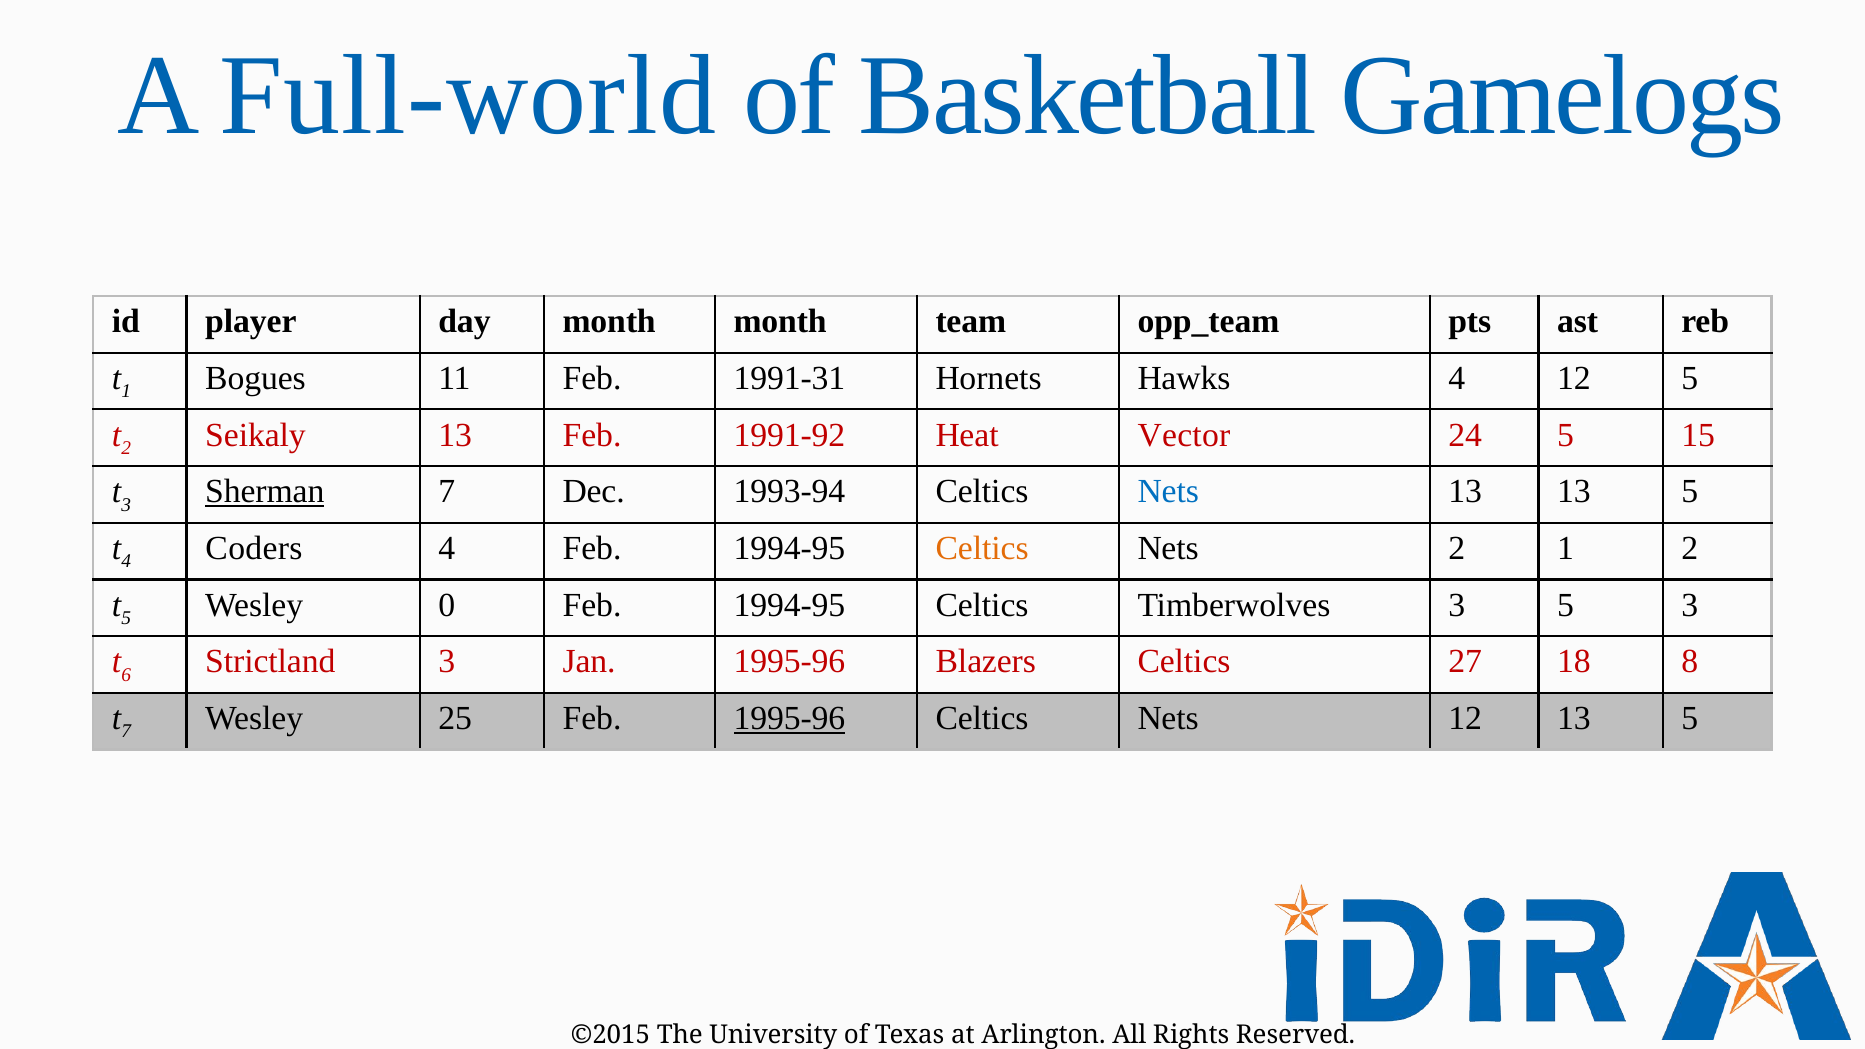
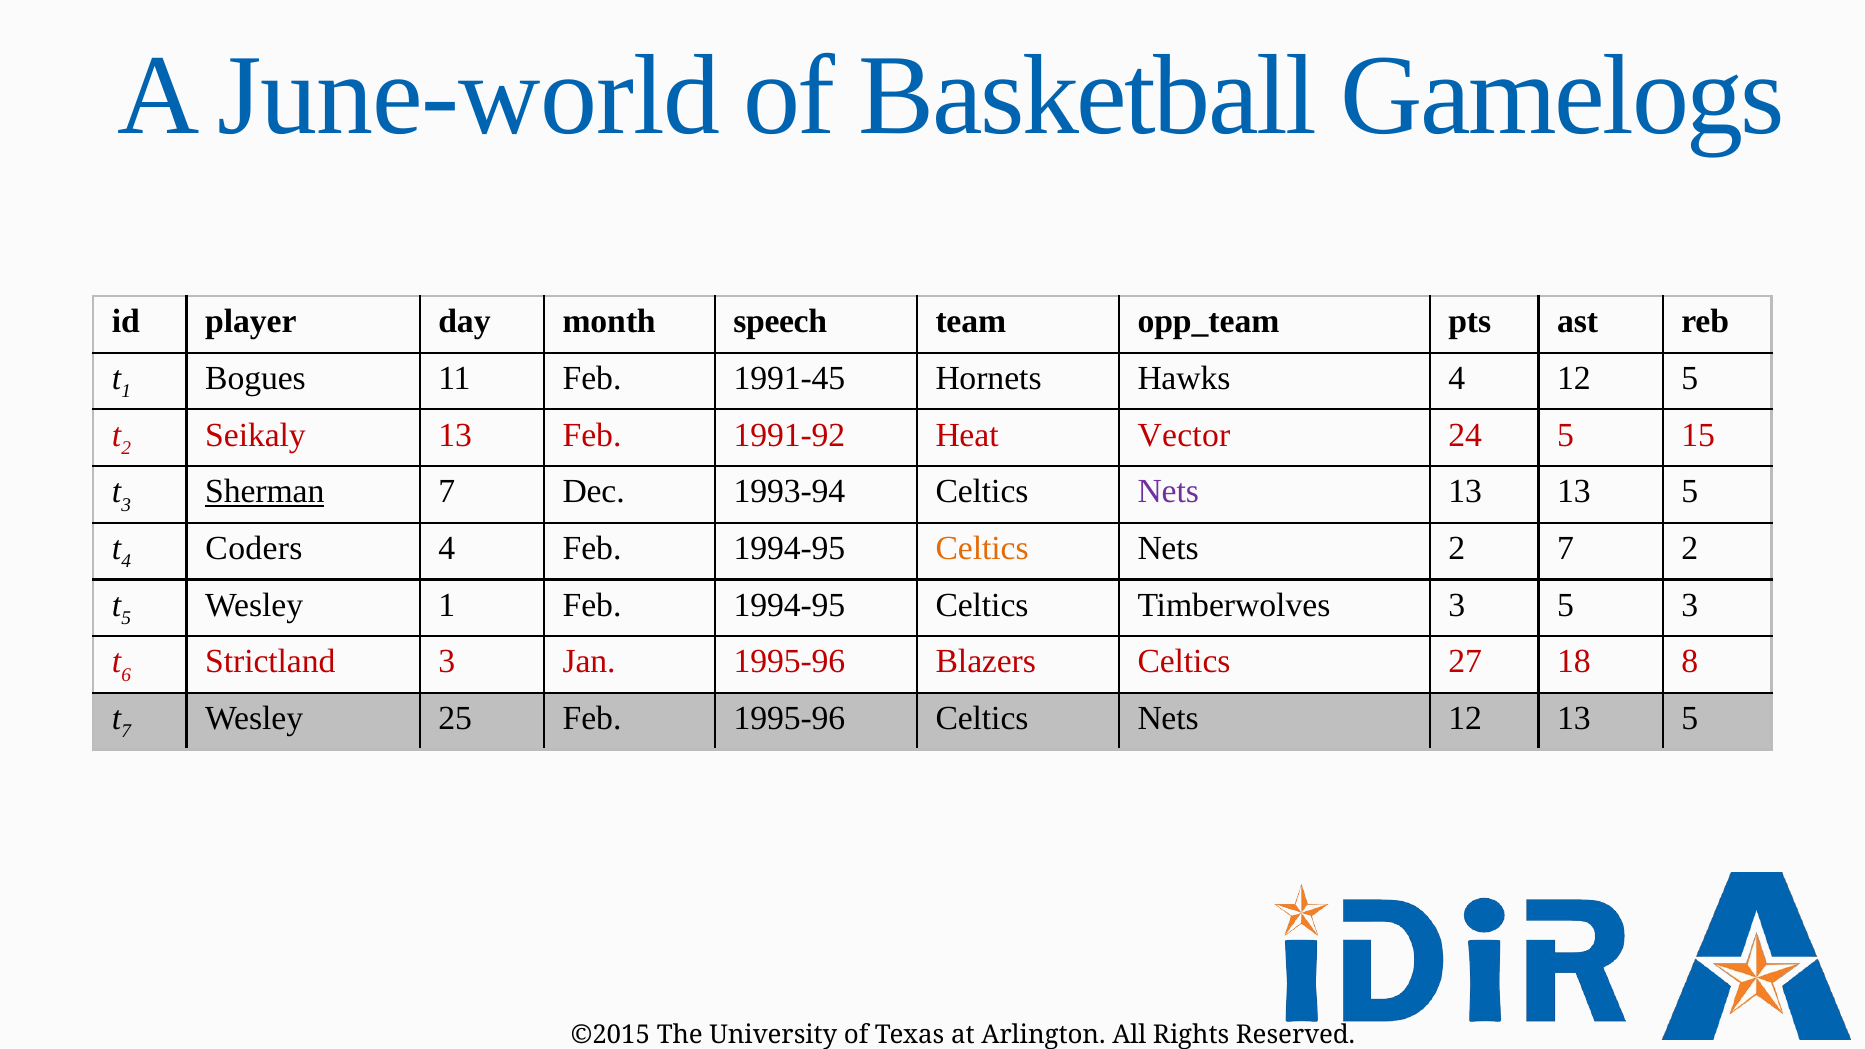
Full-world: Full-world -> June-world
month month: month -> speech
1991-31: 1991-31 -> 1991-45
Nets at (1168, 492) colour: blue -> purple
2 1: 1 -> 7
Wesley 0: 0 -> 1
1995-96 at (789, 719) underline: present -> none
